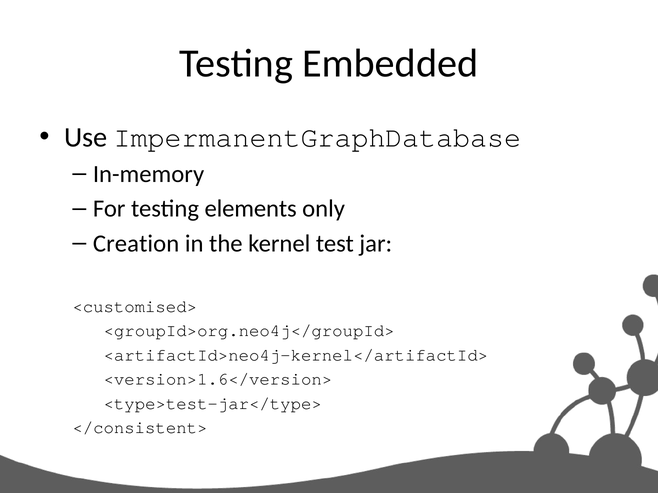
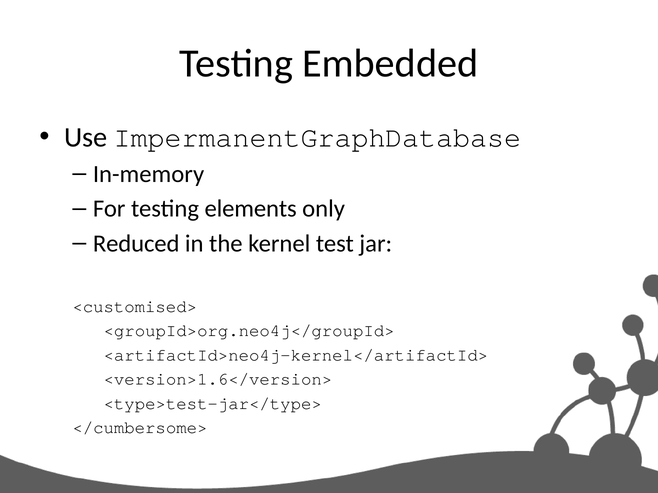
Creation: Creation -> Reduced
</consistent>: </consistent> -> </cumbersome>
